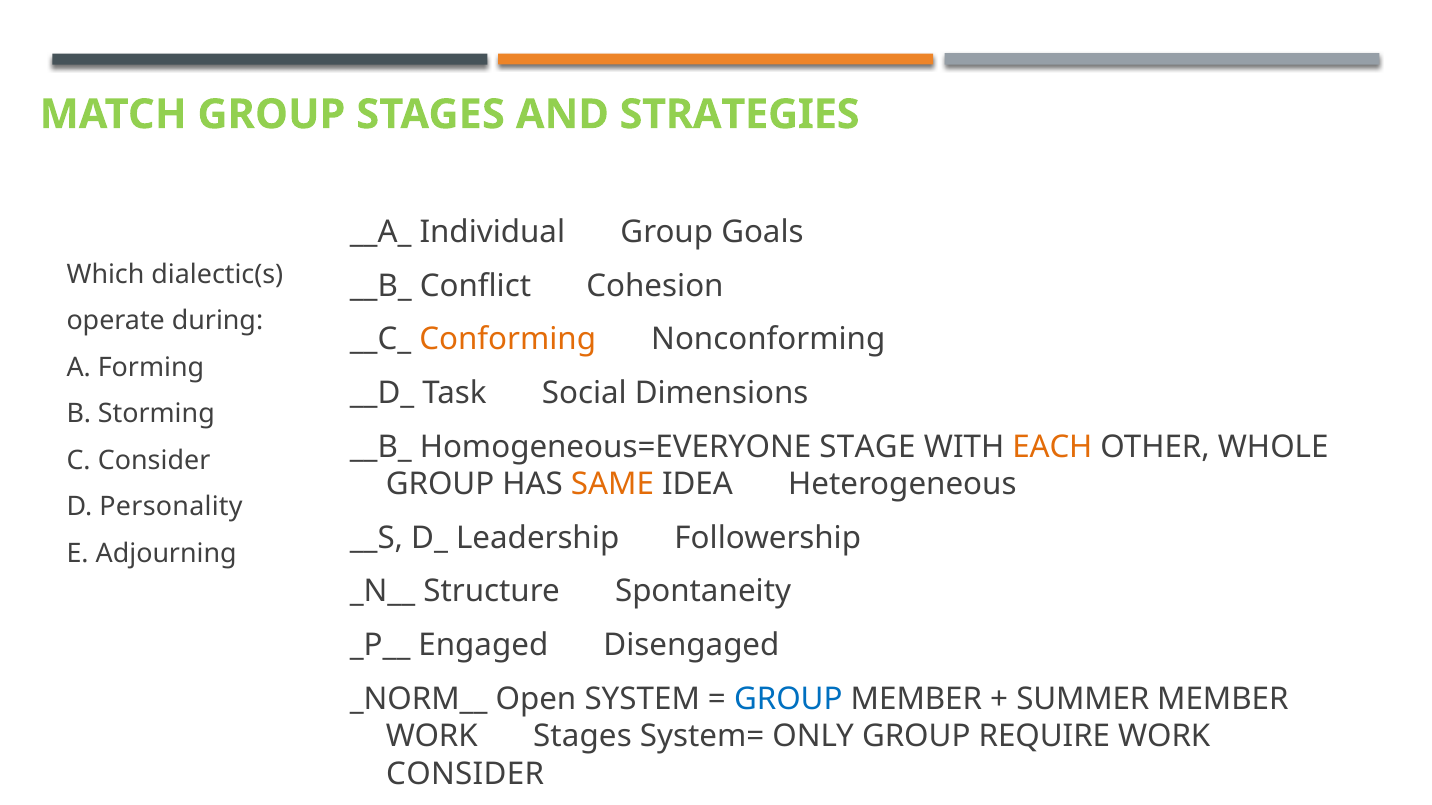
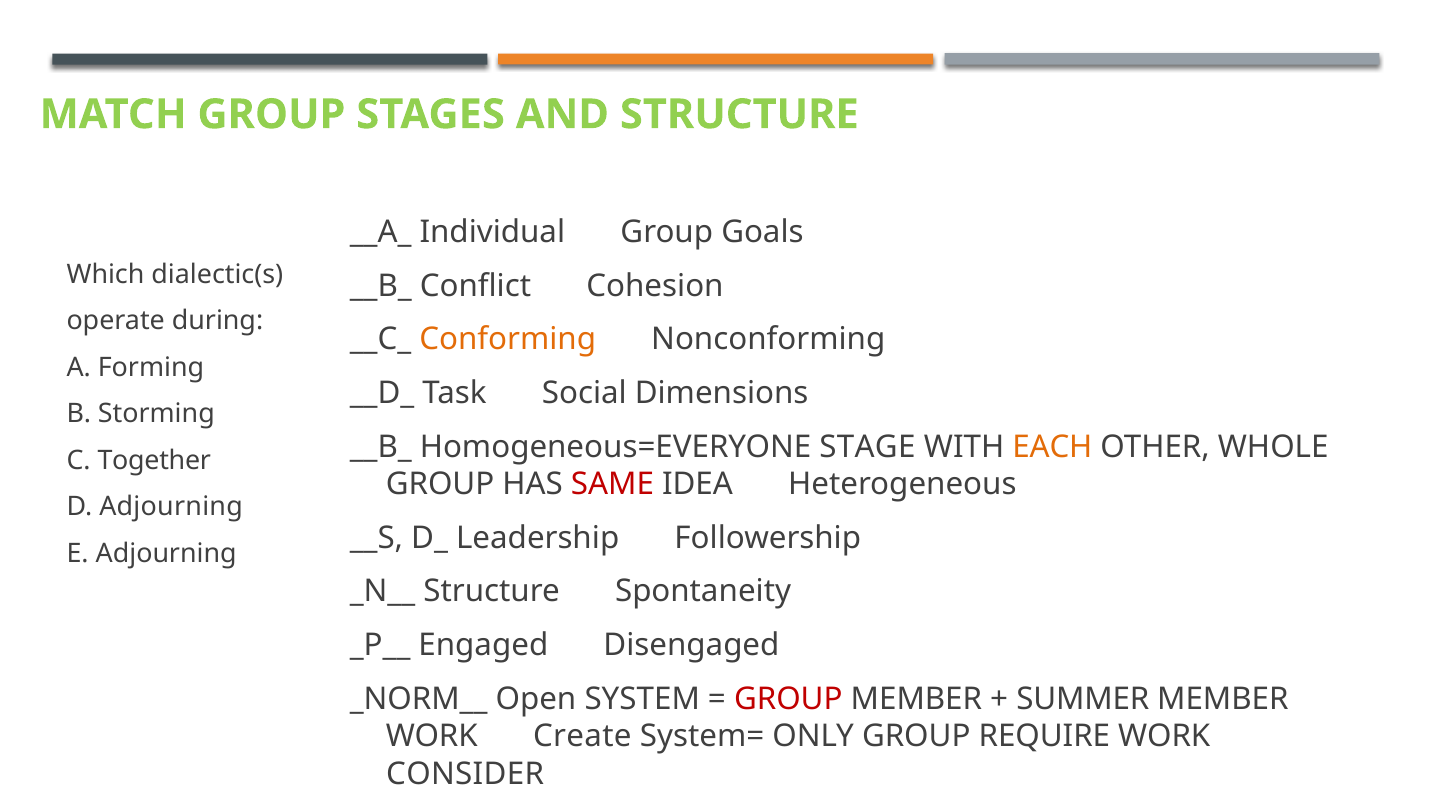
AND STRATEGIES: STRATEGIES -> STRUCTURE
C Consider: Consider -> Together
SAME colour: orange -> red
D Personality: Personality -> Adjourning
GROUP at (788, 699) colour: blue -> red
WORK Stages: Stages -> Create
